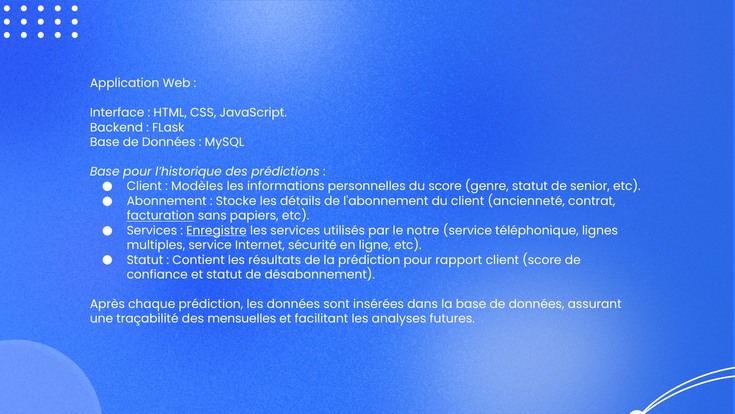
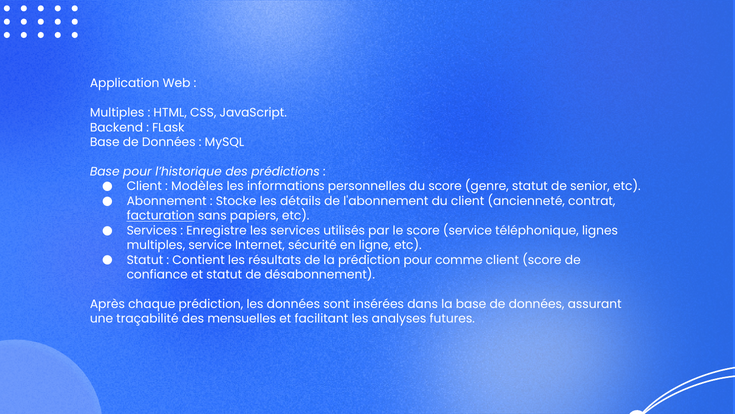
Interface at (117, 113): Interface -> Multiples
Enregistre underline: present -> none
le notre: notre -> score
rapport: rapport -> comme
